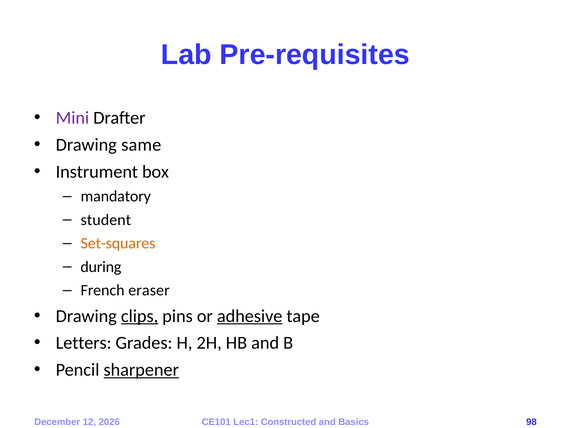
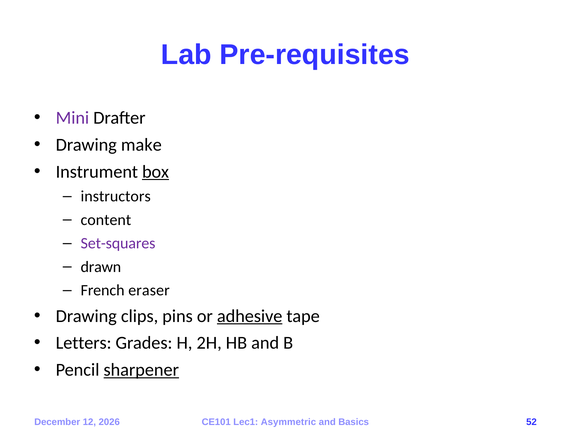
same: same -> make
box underline: none -> present
mandatory: mandatory -> instructors
student: student -> content
Set-squares colour: orange -> purple
during: during -> drawn
clips underline: present -> none
Constructed: Constructed -> Asymmetric
98: 98 -> 52
